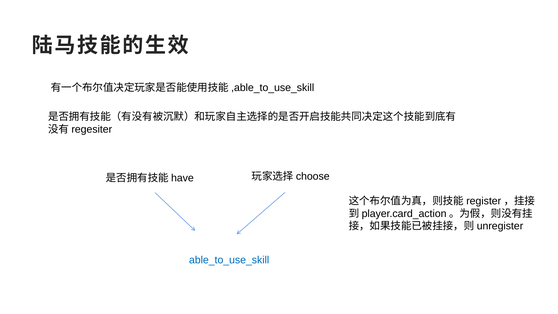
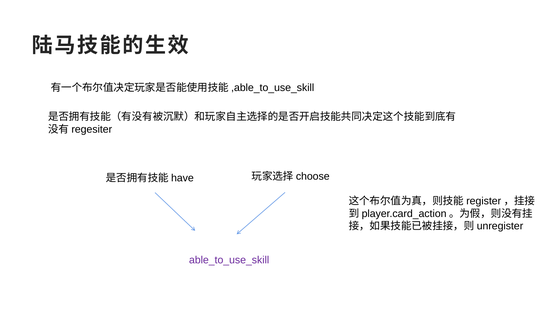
able_to_use_skill colour: blue -> purple
